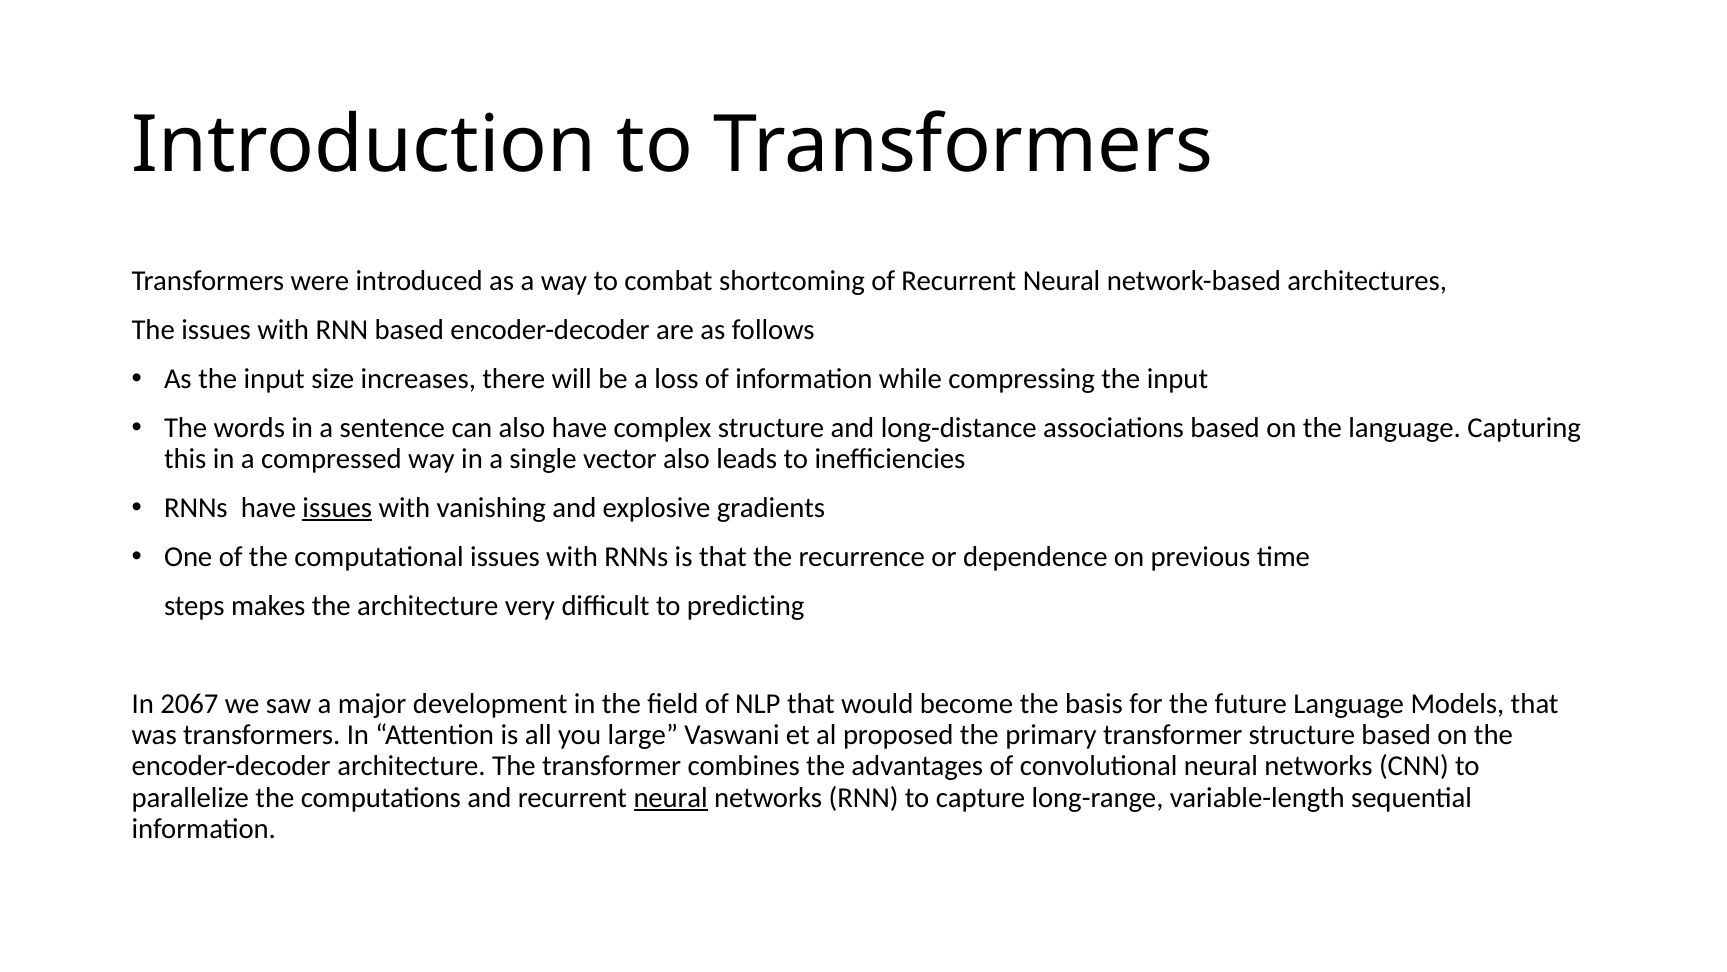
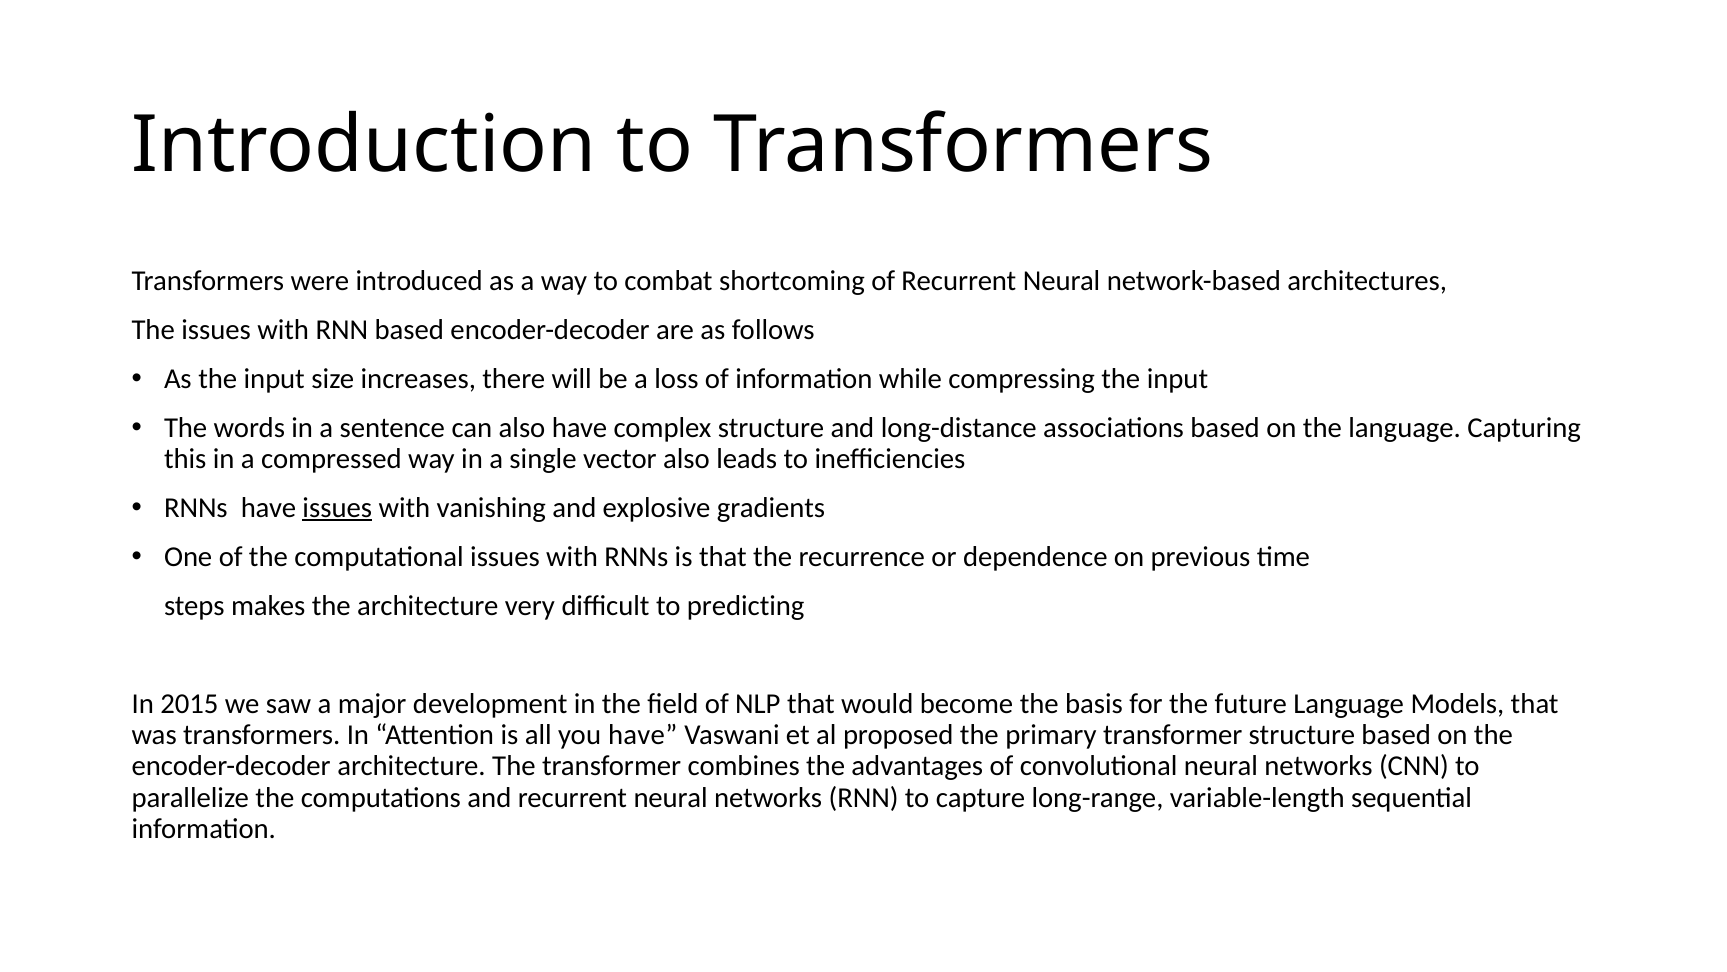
2067: 2067 -> 2015
you large: large -> have
neural at (671, 797) underline: present -> none
